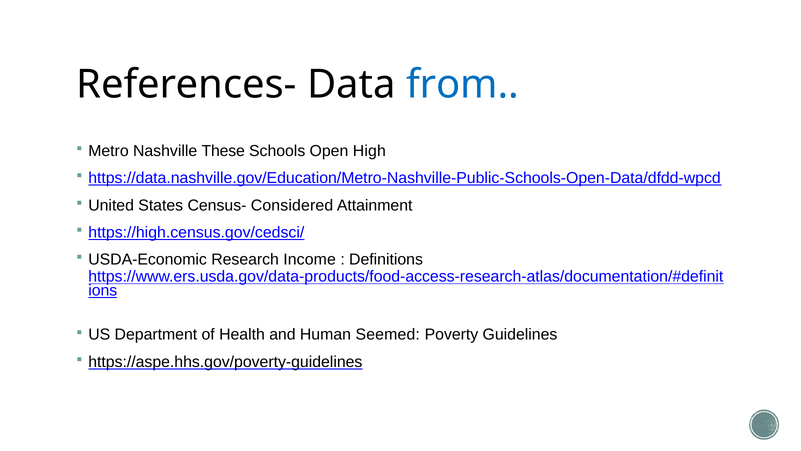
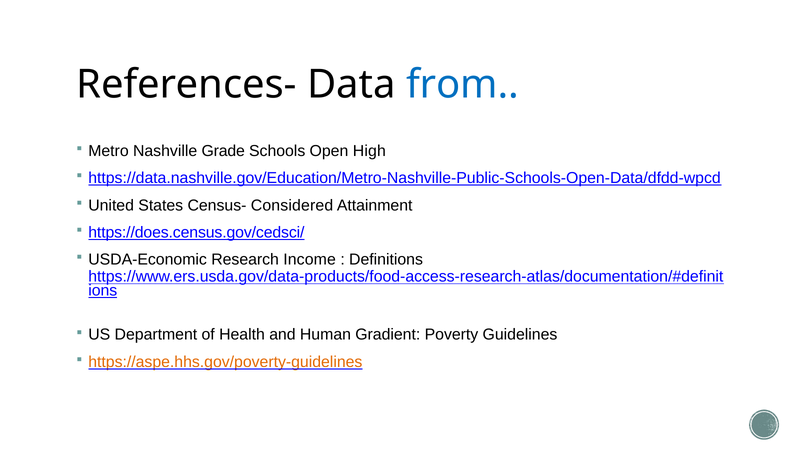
These: These -> Grade
https://high.census.gov/cedsci/: https://high.census.gov/cedsci/ -> https://does.census.gov/cedsci/
Seemed: Seemed -> Gradient
https://aspe.hhs.gov/poverty-guidelines colour: black -> orange
